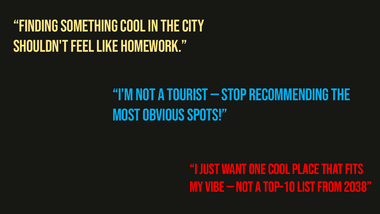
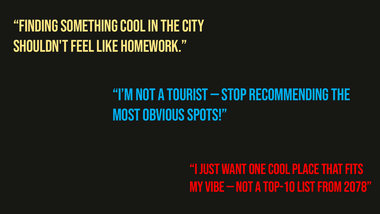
2038: 2038 -> 2078
